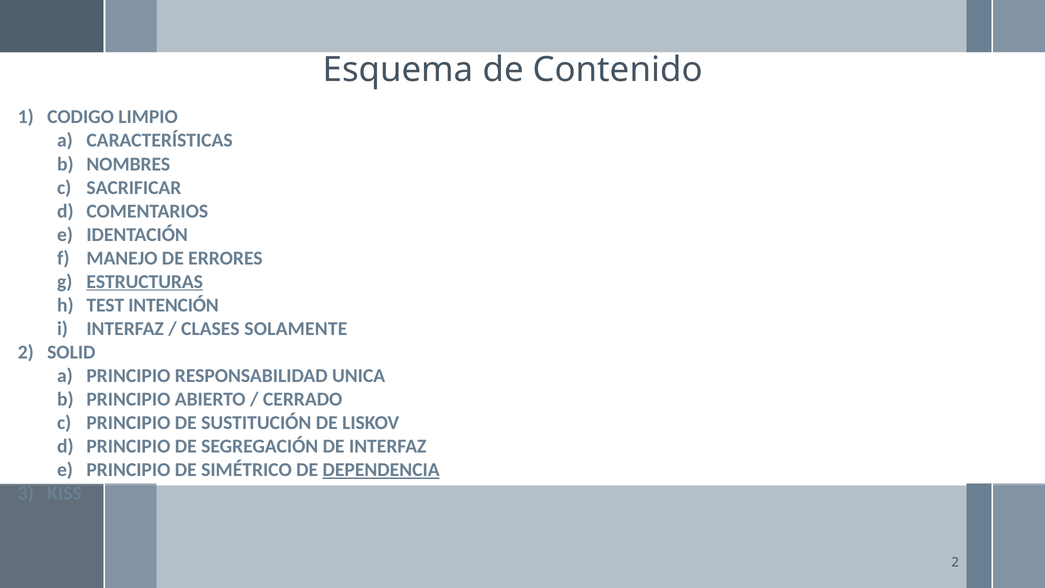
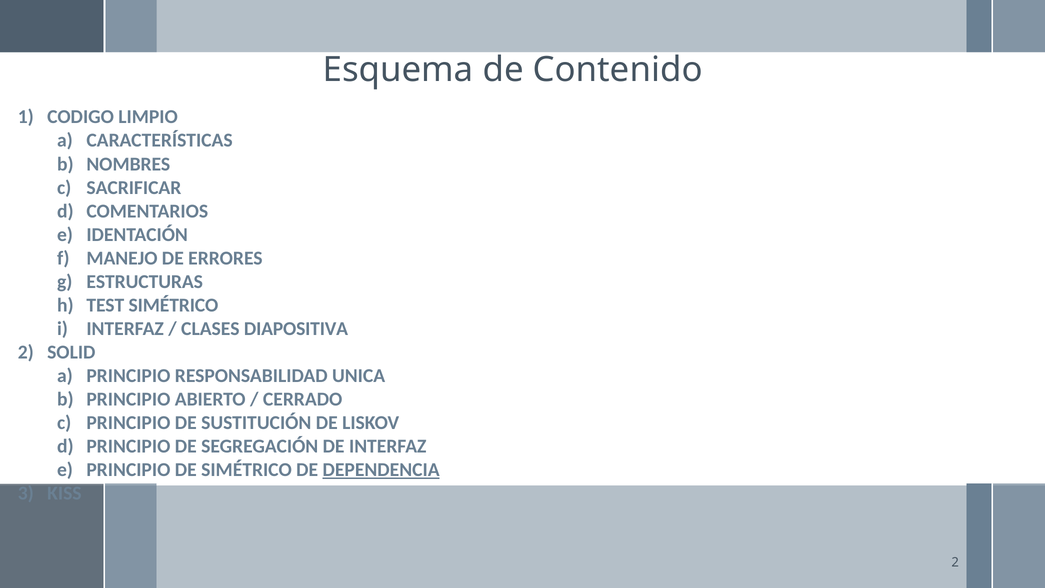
ESTRUCTURAS underline: present -> none
TEST INTENCIÓN: INTENCIÓN -> SIMÉTRICO
SOLAMENTE: SOLAMENTE -> DIAPOSITIVA
